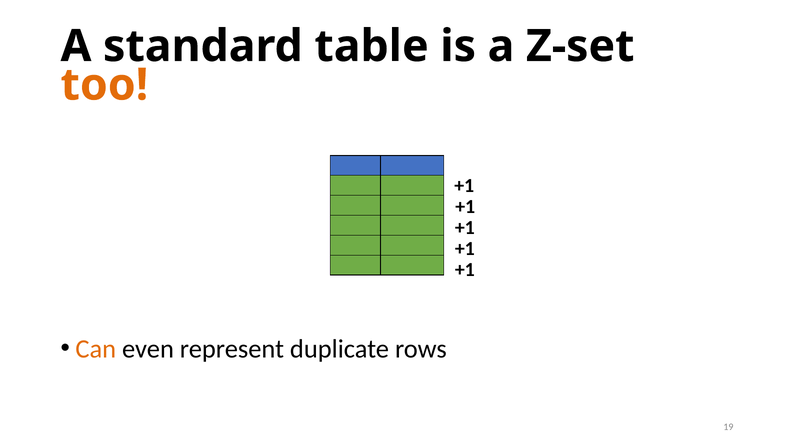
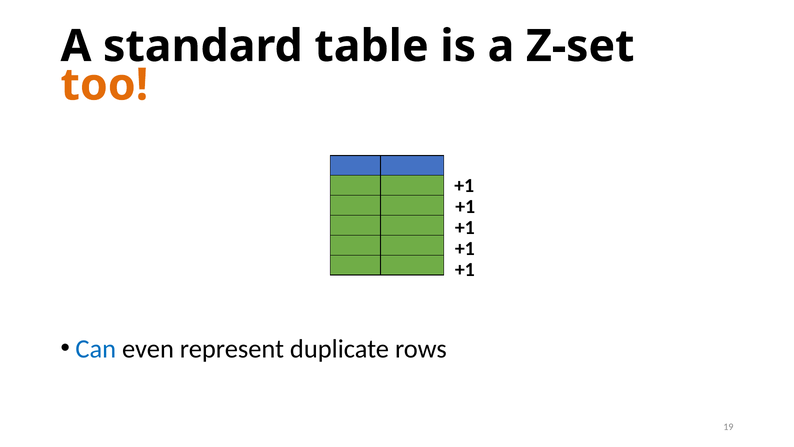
Can colour: orange -> blue
